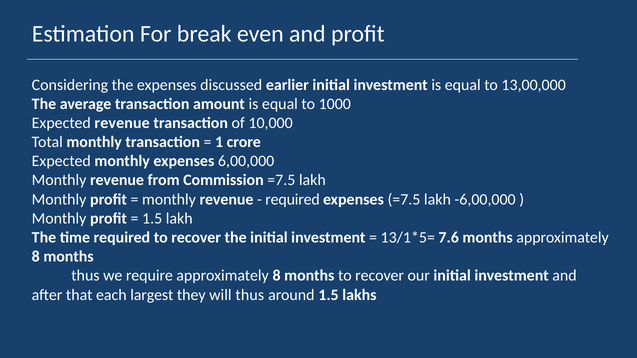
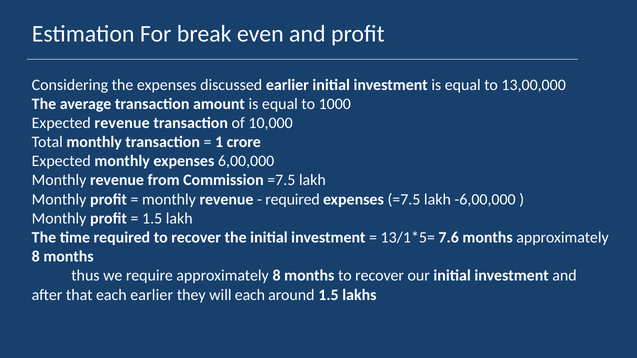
each largest: largest -> earlier
will thus: thus -> each
